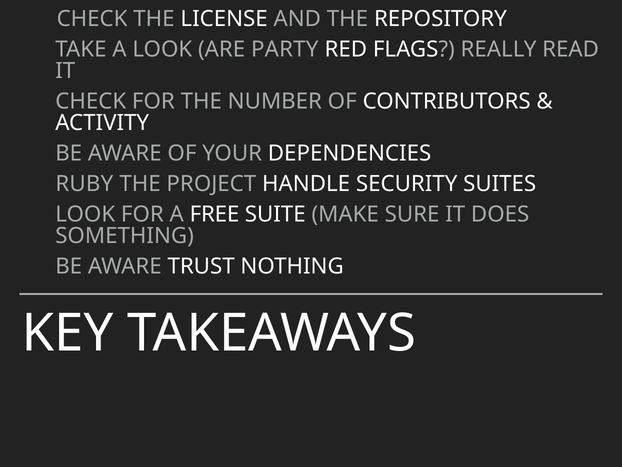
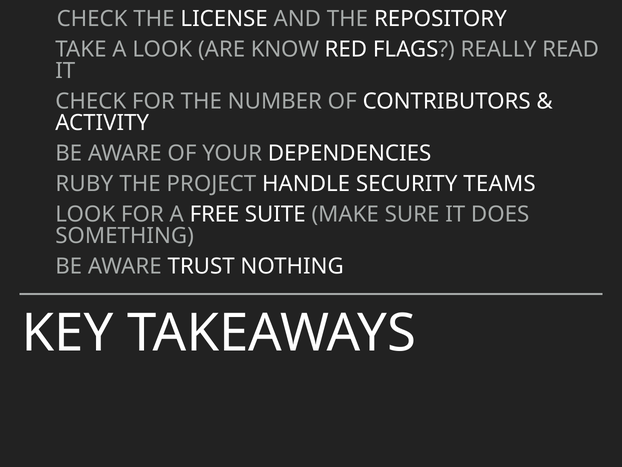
PARTY: PARTY -> KNOW
SUITES: SUITES -> TEAMS
